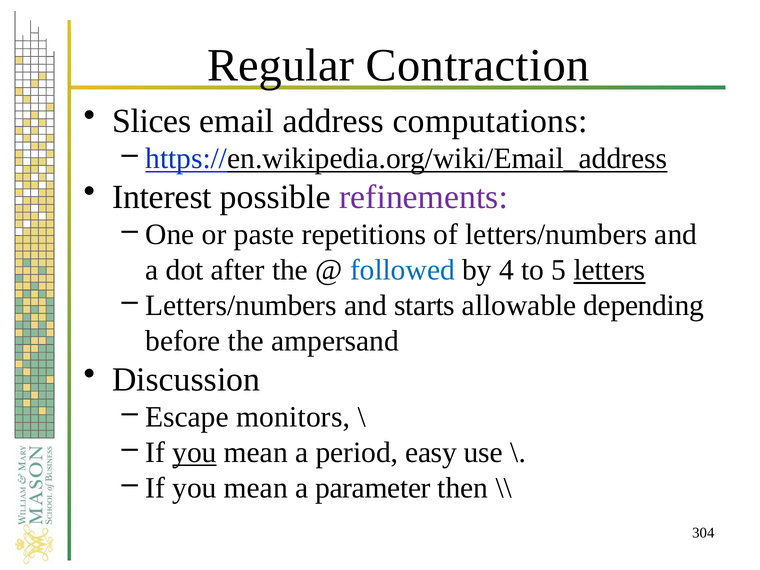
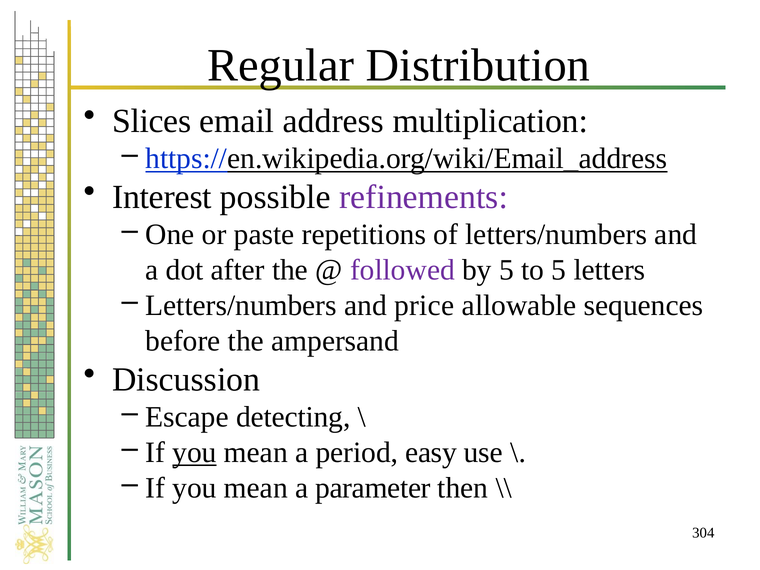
Contraction: Contraction -> Distribution
computations: computations -> multiplication
followed colour: blue -> purple
by 4: 4 -> 5
letters underline: present -> none
starts: starts -> price
depending: depending -> sequences
monitors: monitors -> detecting
